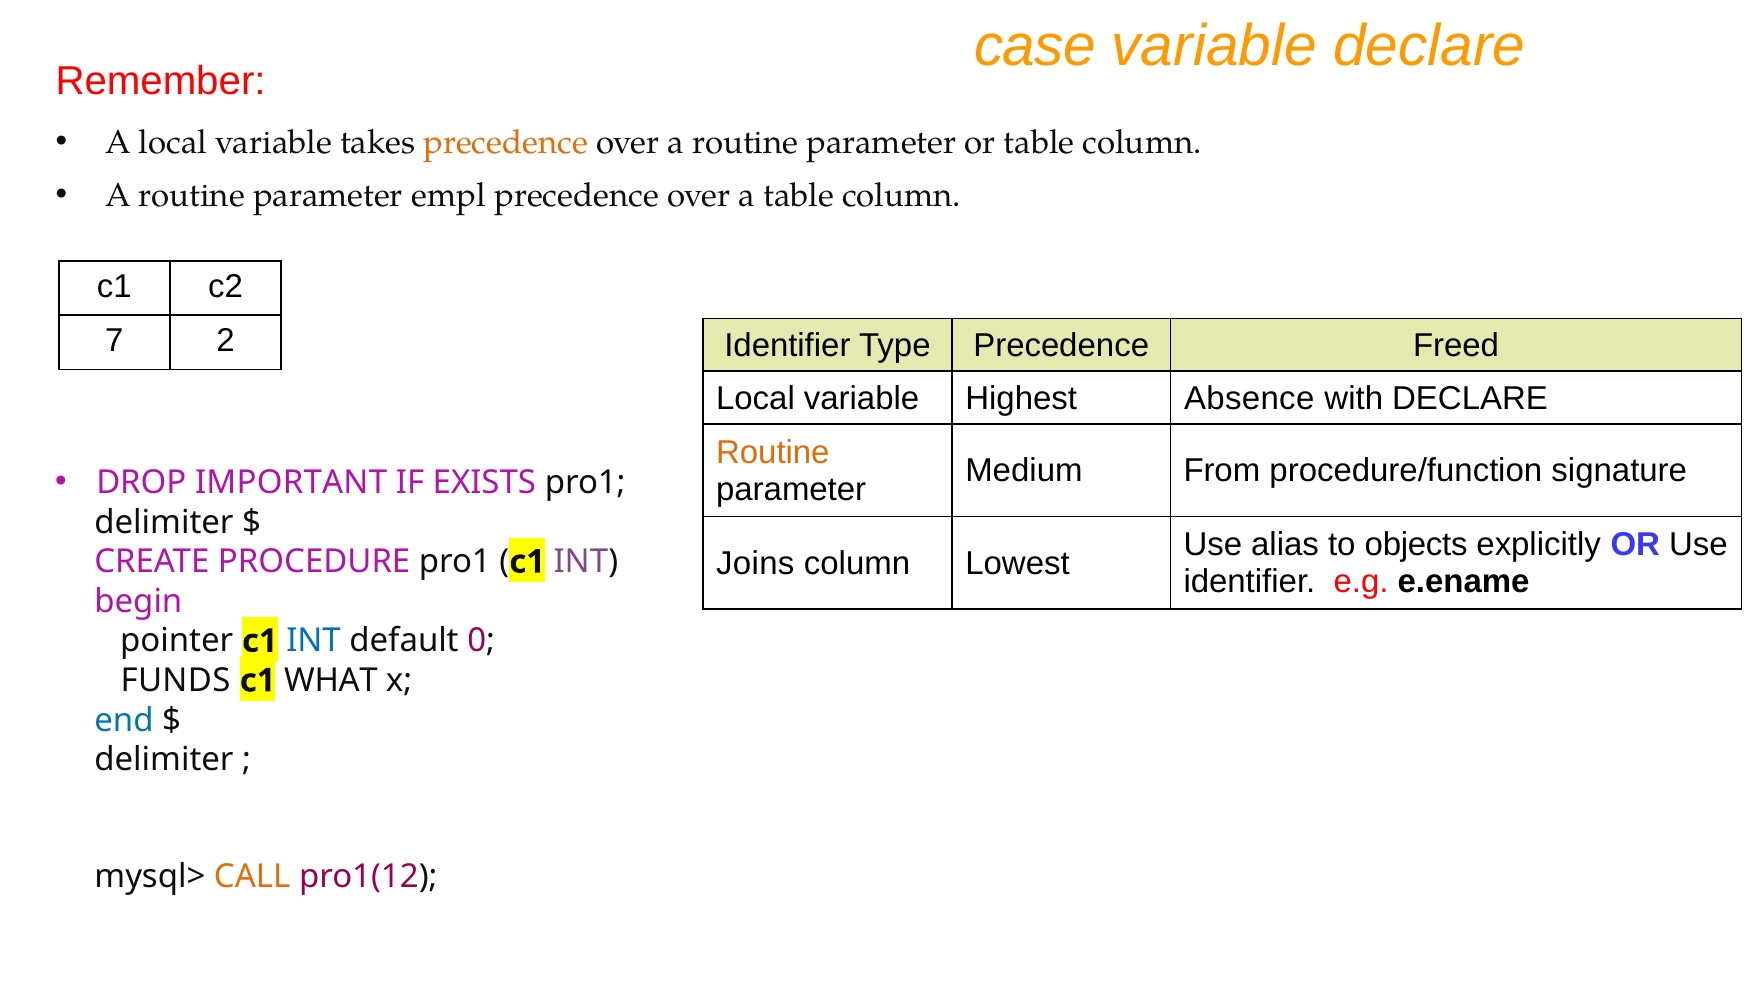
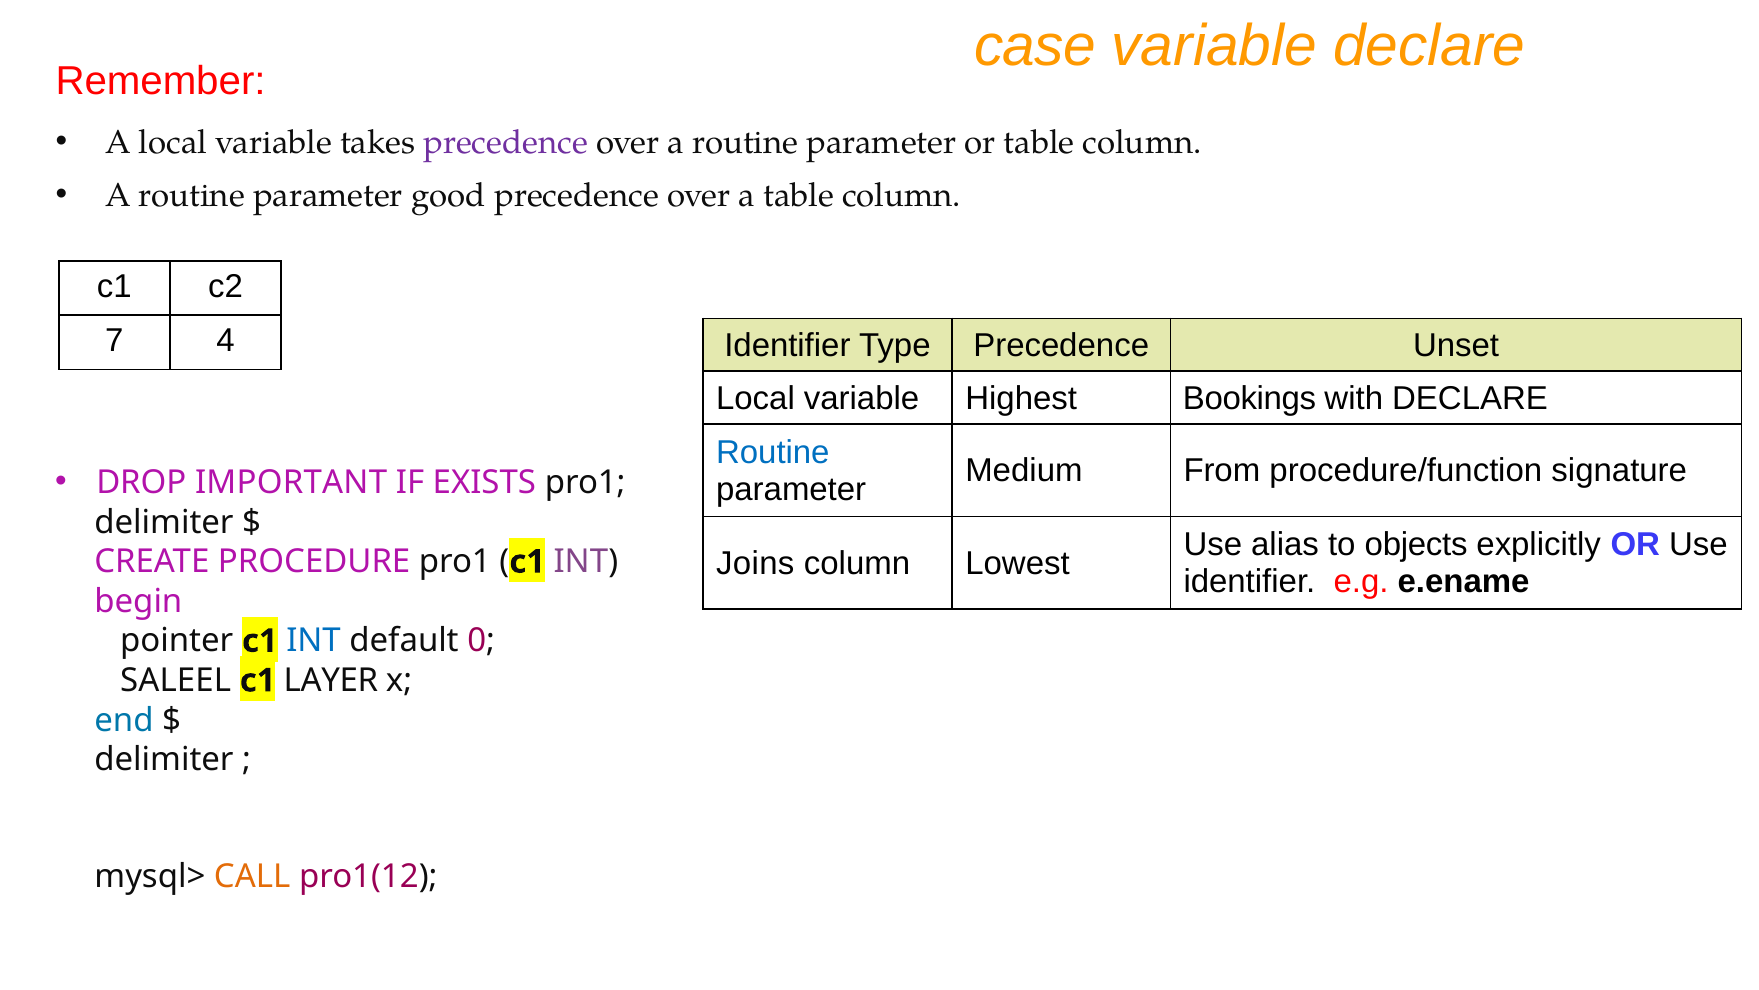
precedence at (506, 142) colour: orange -> purple
empl: empl -> good
2: 2 -> 4
Freed: Freed -> Unset
Absence: Absence -> Bookings
Routine at (773, 452) colour: orange -> blue
FUNDS: FUNDS -> SALEEL
WHAT: WHAT -> LAYER
